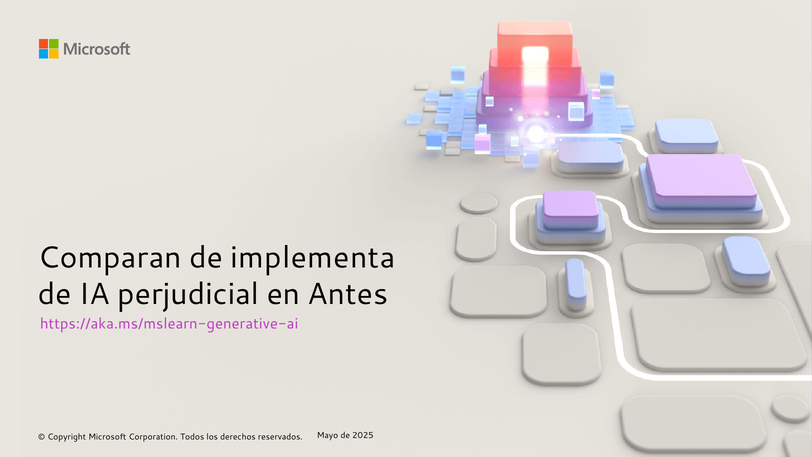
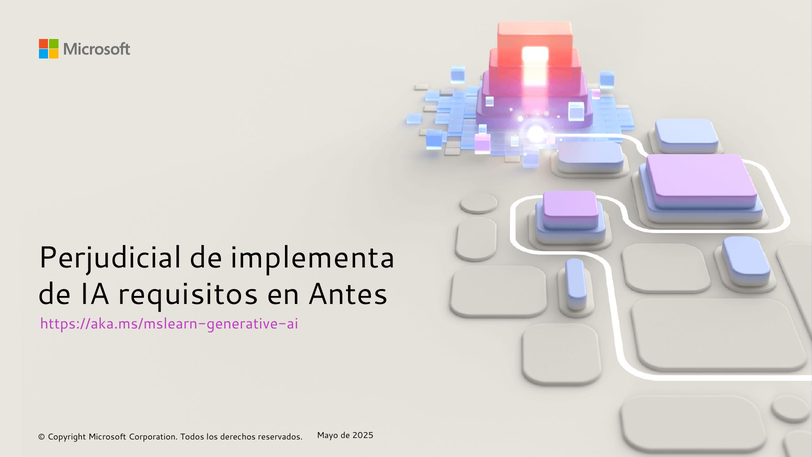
Comparan: Comparan -> Perjudicial
perjudicial: perjudicial -> requisitos
